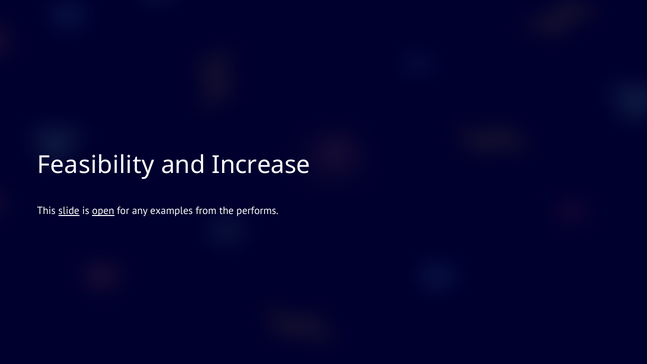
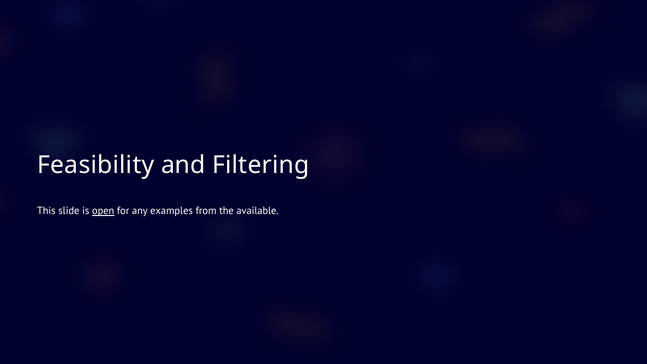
Increase: Increase -> Filtering
slide underline: present -> none
performs: performs -> available
